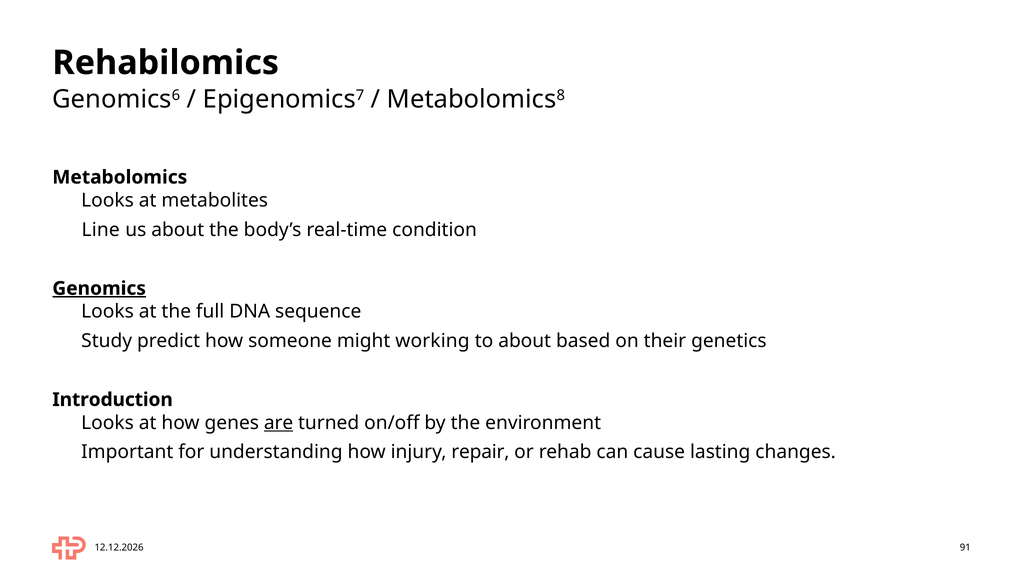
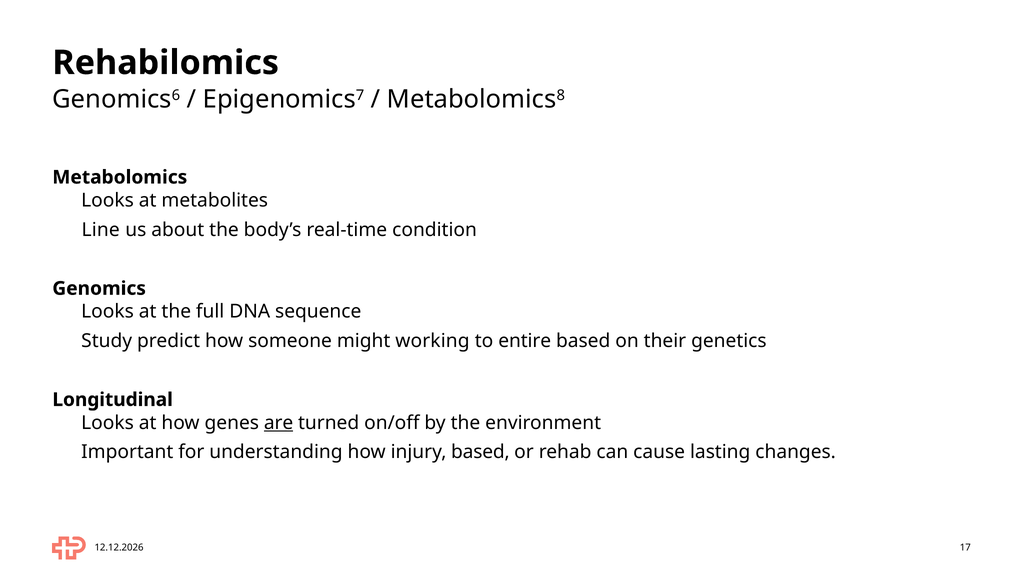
Genomics underline: present -> none
to about: about -> entire
Introduction: Introduction -> Longitudinal
injury repair: repair -> based
91: 91 -> 17
